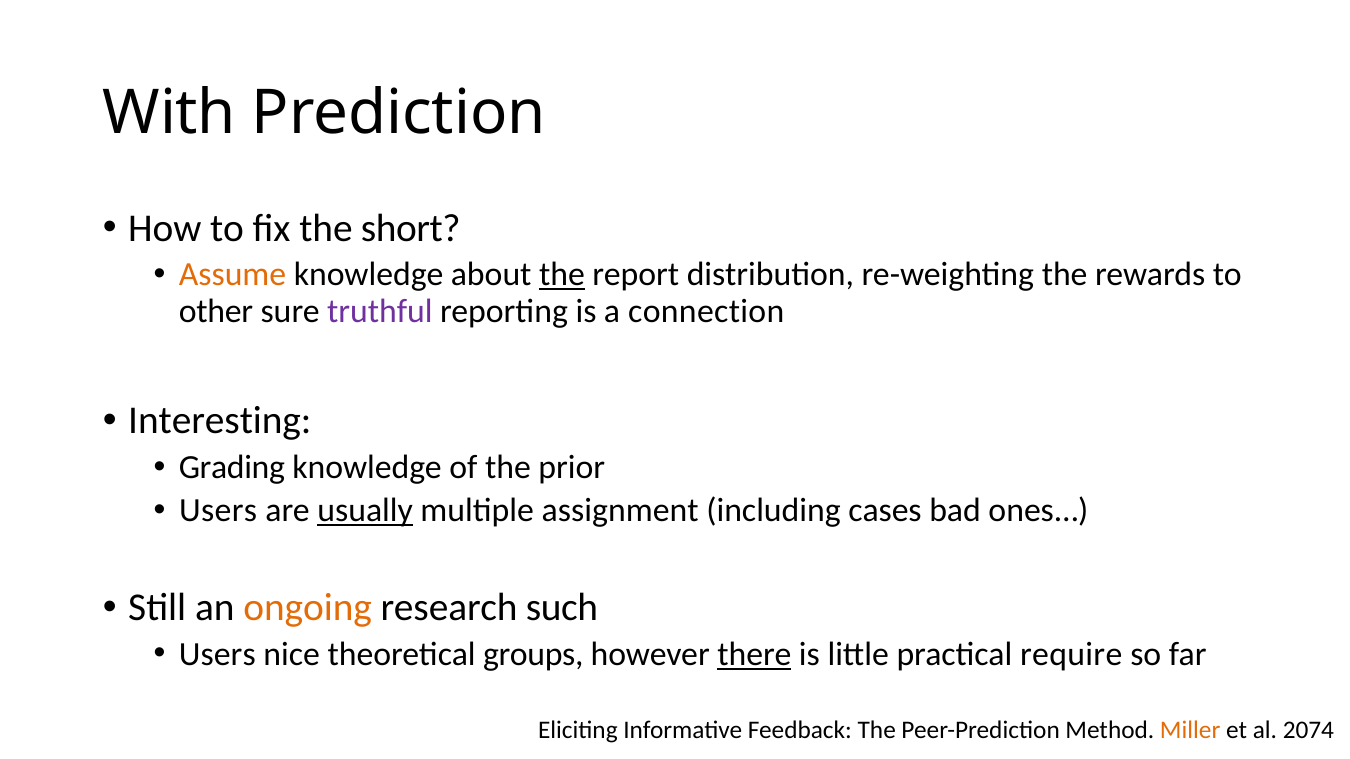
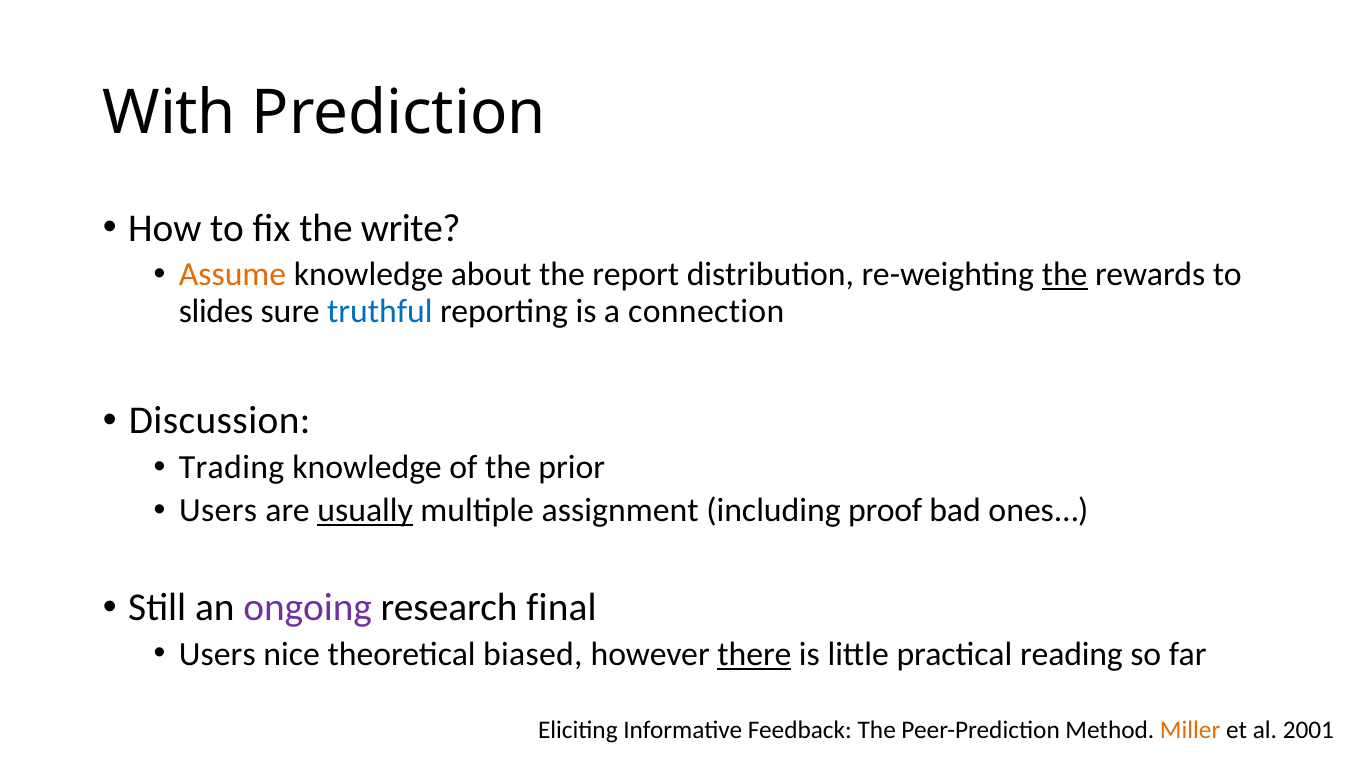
short: short -> write
the at (562, 275) underline: present -> none
the at (1065, 275) underline: none -> present
other: other -> slides
truthful colour: purple -> blue
Interesting: Interesting -> Discussion
Grading: Grading -> Trading
cases: cases -> proof
ongoing colour: orange -> purple
such: such -> final
groups: groups -> biased
require: require -> reading
2074: 2074 -> 2001
